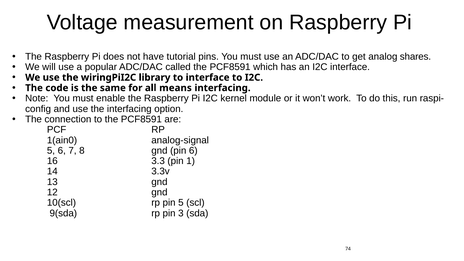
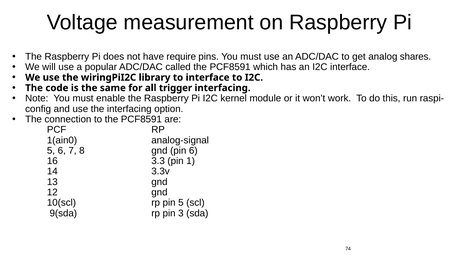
tutorial: tutorial -> require
means: means -> trigger
